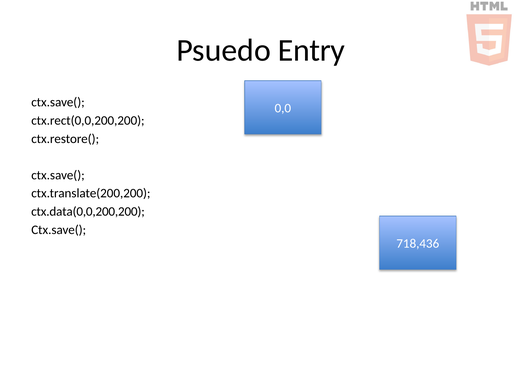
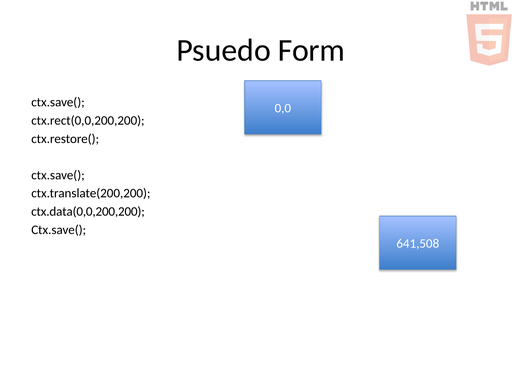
Entry: Entry -> Form
718,436: 718,436 -> 641,508
